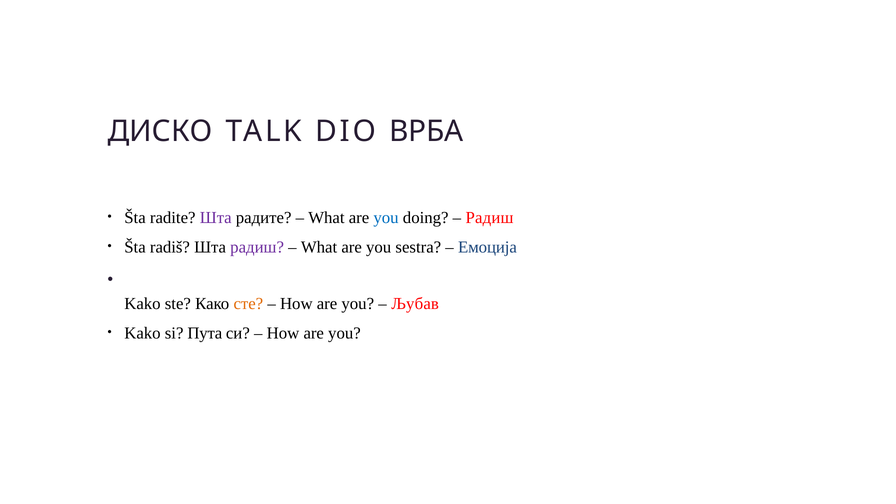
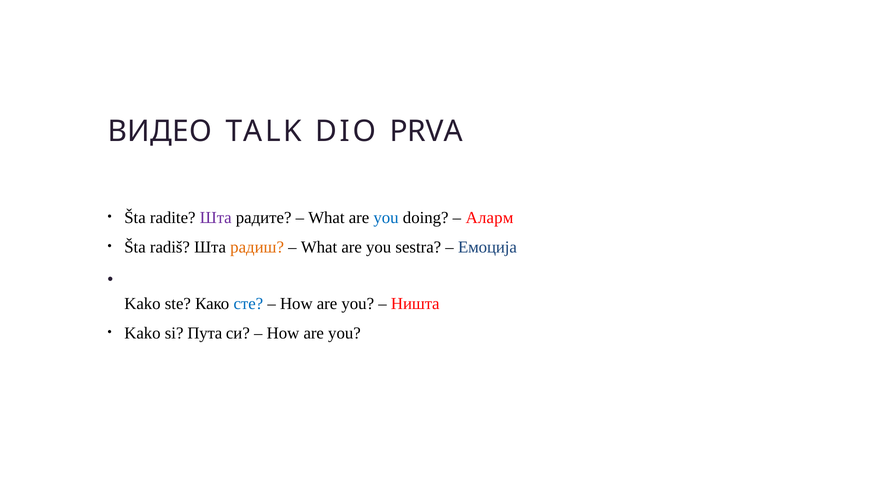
ДИСКО: ДИСКО -> ВИДЕО
ВРБА: ВРБА -> PRVA
Радиш at (490, 218): Радиш -> Аларм
радиш at (257, 247) colour: purple -> orange
сте colour: orange -> blue
Љубав: Љубав -> Ништа
